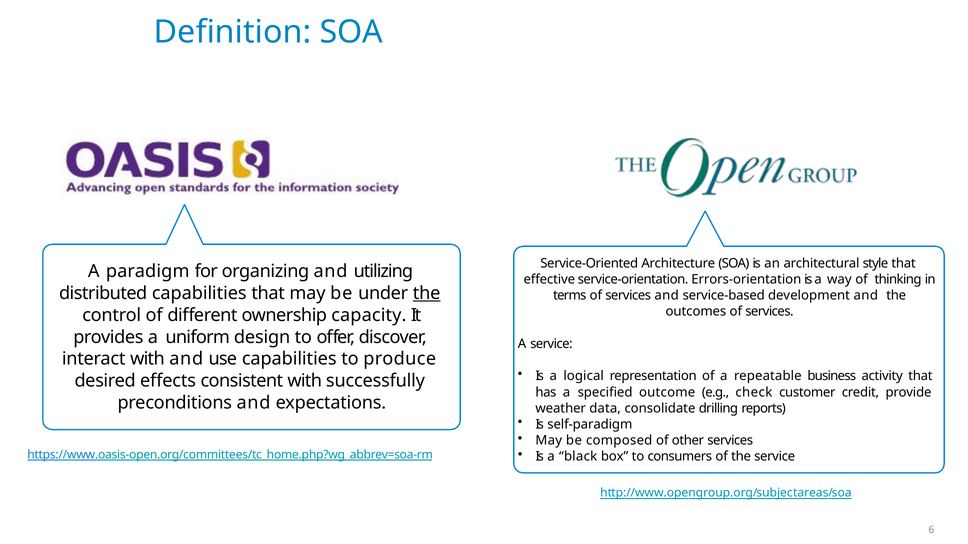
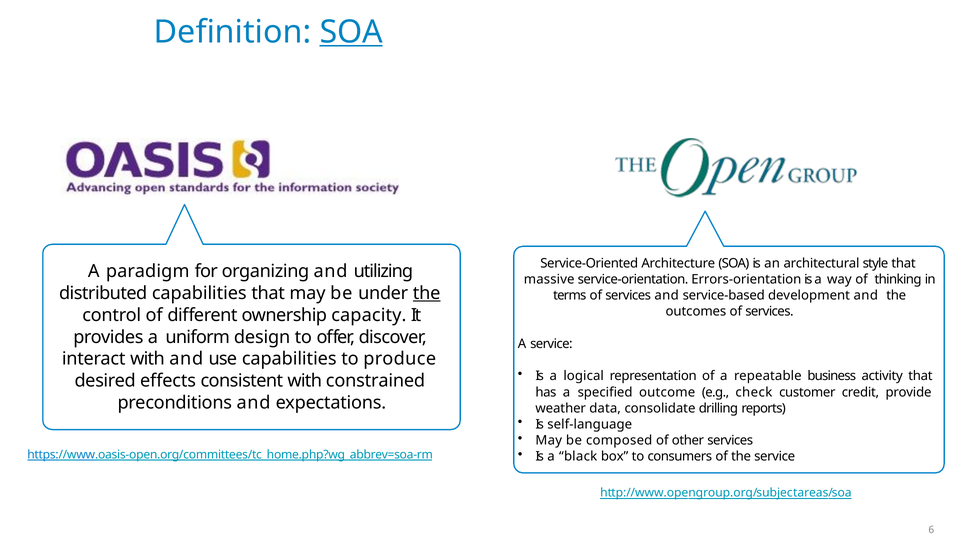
SOA at (351, 32) underline: none -> present
effective: effective -> massive
successfully: successfully -> constrained
self-paradigm: self-paradigm -> self-language
